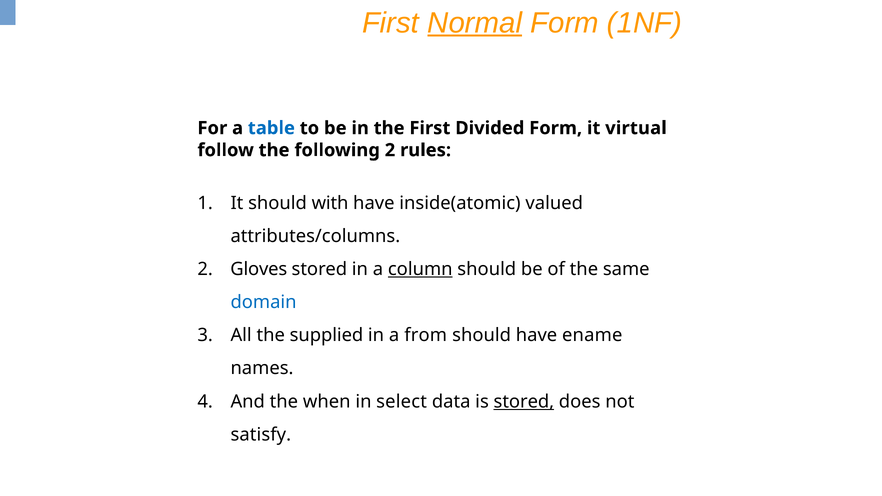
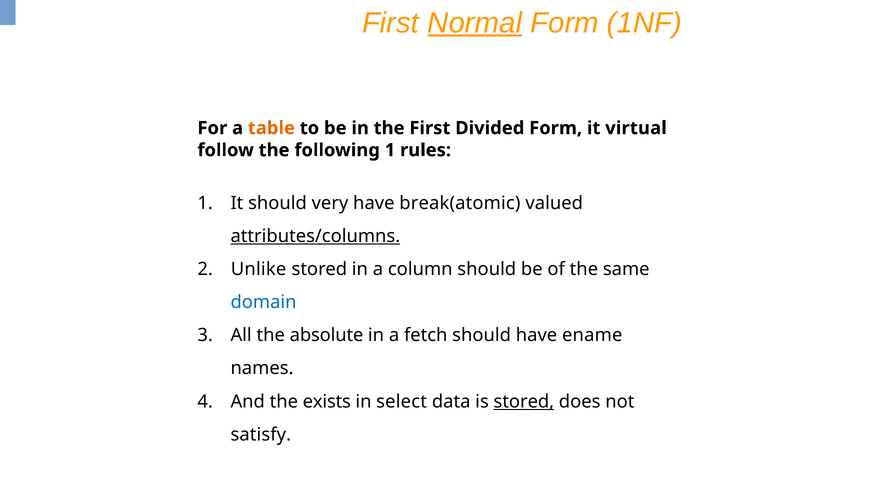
table colour: blue -> orange
following 2: 2 -> 1
with: with -> very
inside(atomic: inside(atomic -> break(atomic
attributes/columns underline: none -> present
Gloves: Gloves -> Unlike
column underline: present -> none
supplied: supplied -> absolute
from: from -> fetch
when: when -> exists
